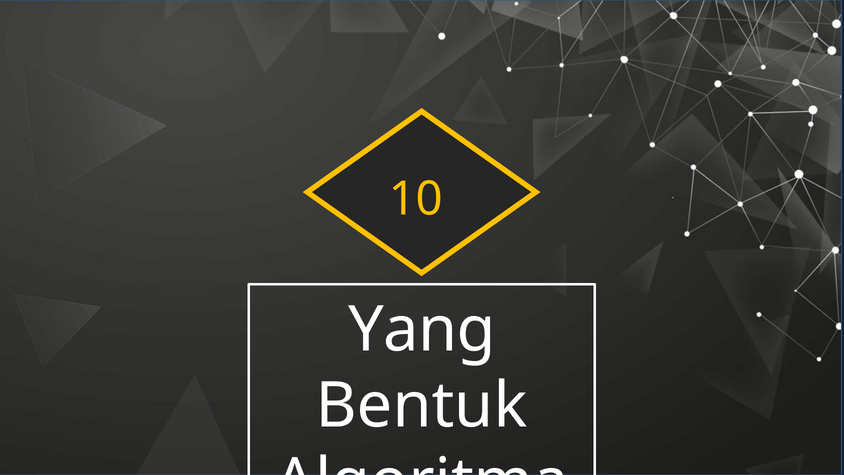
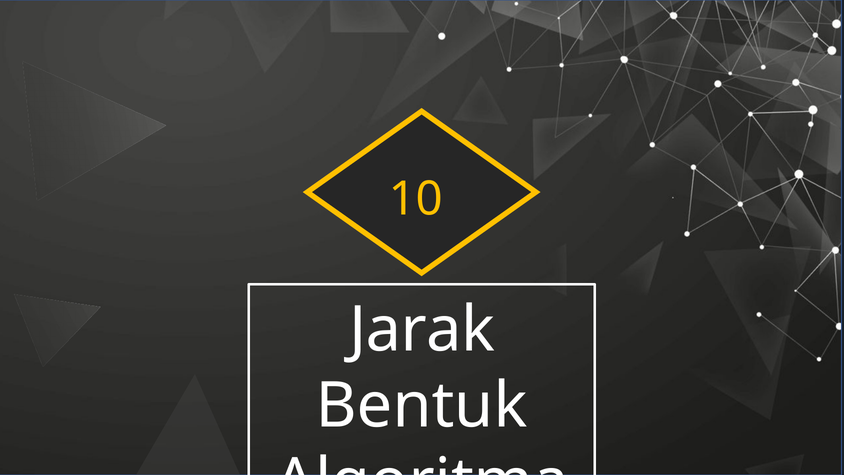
Yang: Yang -> Jarak
